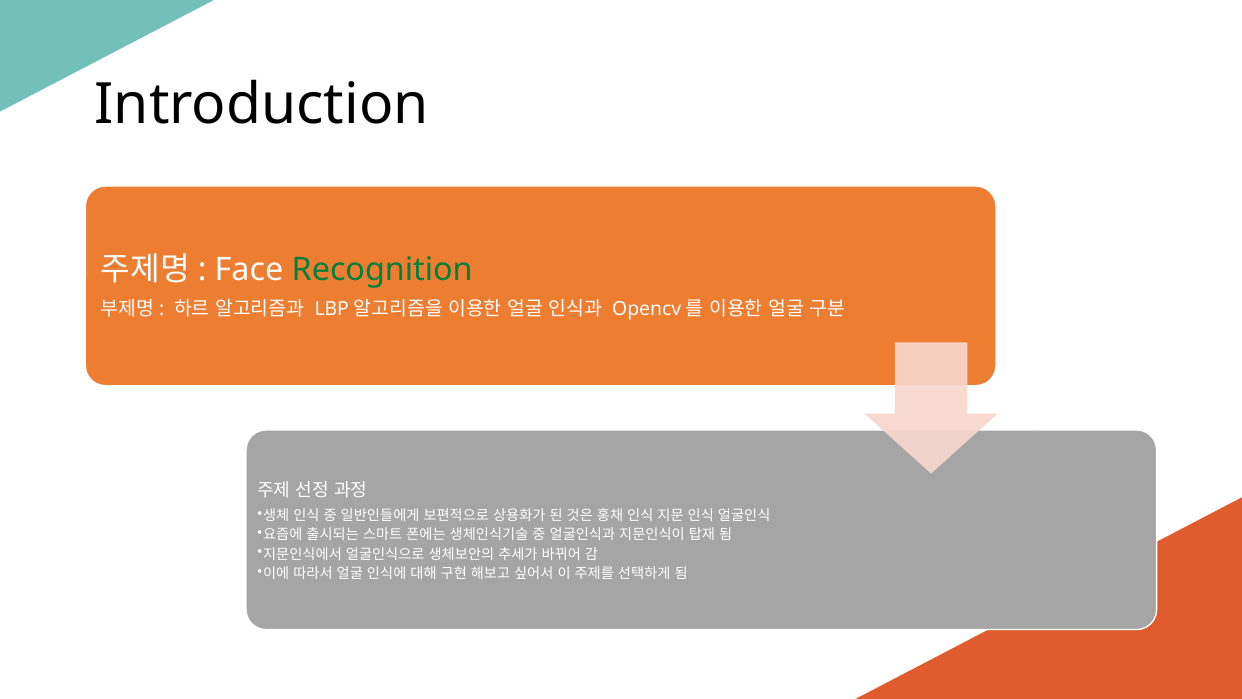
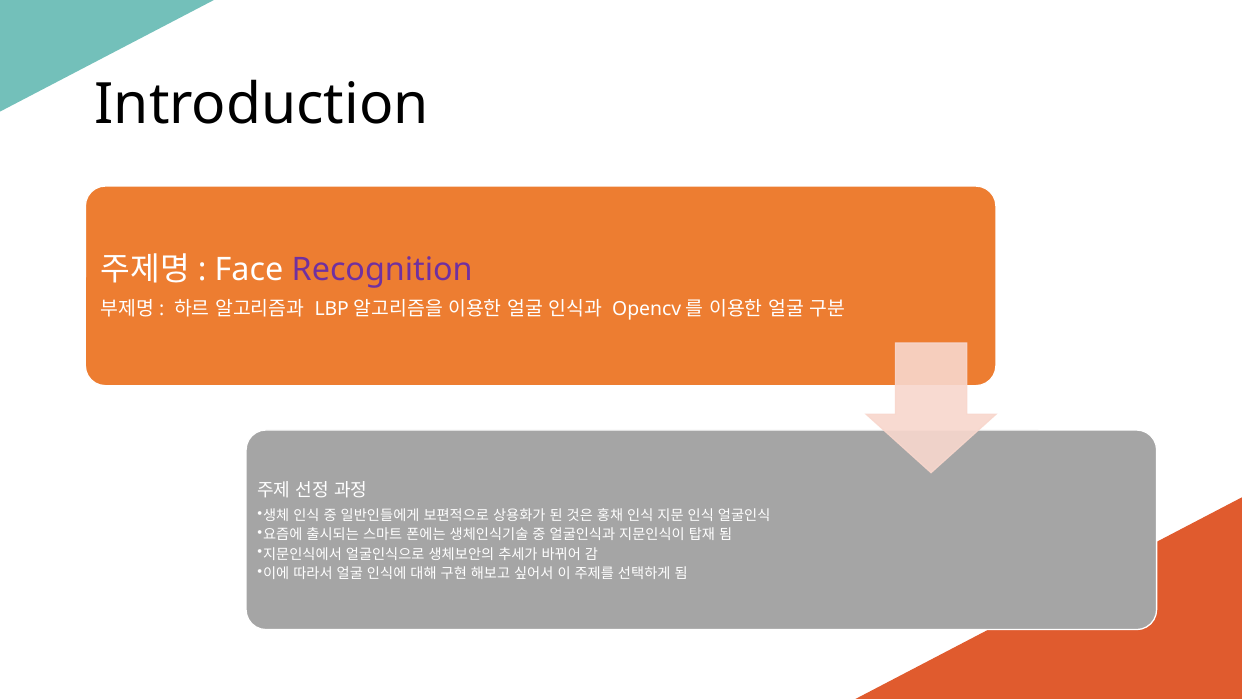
Recognition colour: green -> purple
